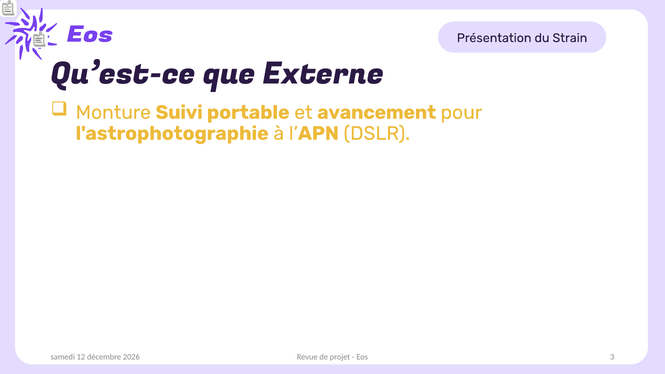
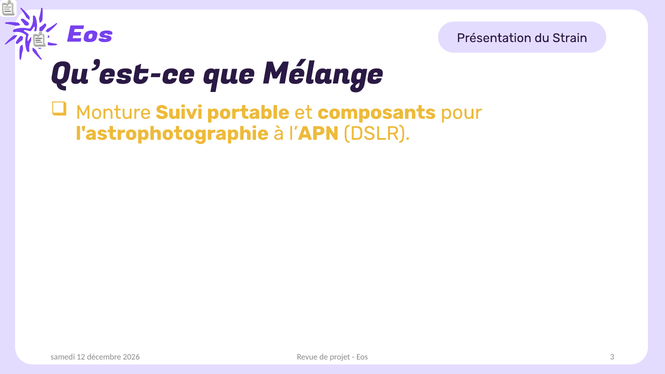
Externe: Externe -> Mélange
avancement: avancement -> composants
